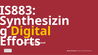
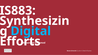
Digital colour: yellow -> light blue
